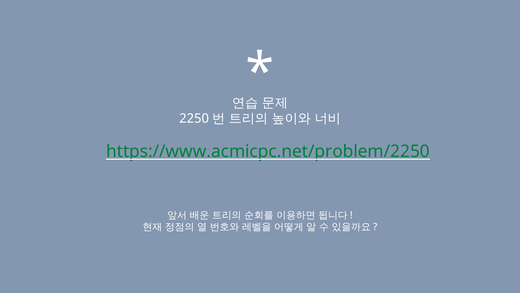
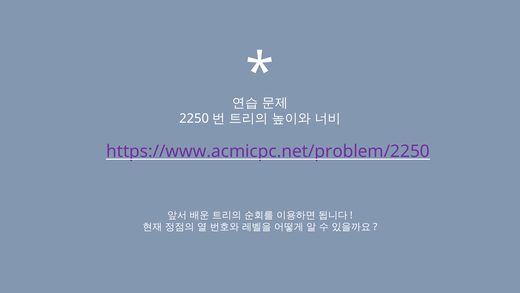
https://www.acmicpc.net/problem/2250 colour: green -> purple
